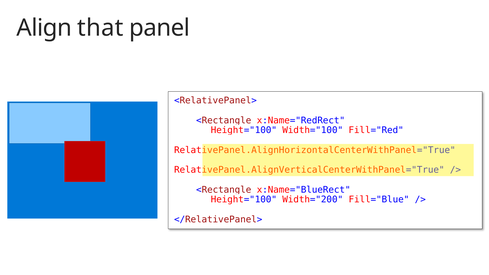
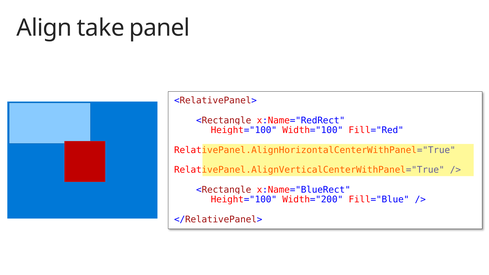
that: that -> take
